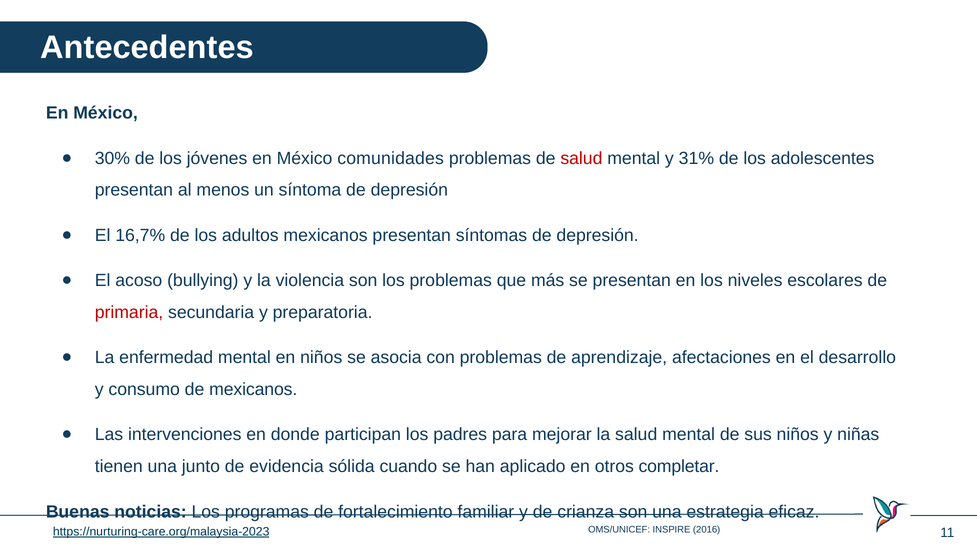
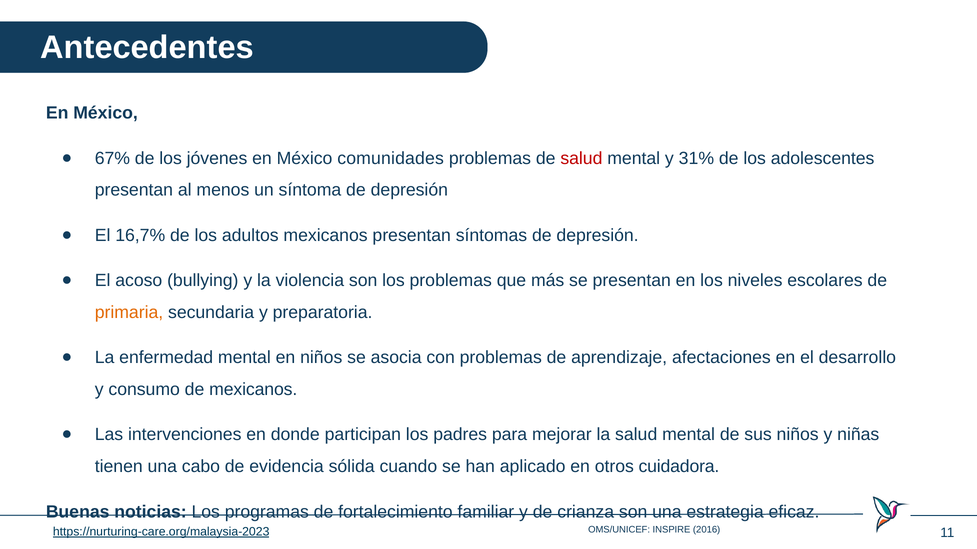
30%: 30% -> 67%
primaria colour: red -> orange
junto: junto -> cabo
completar: completar -> cuidadora
